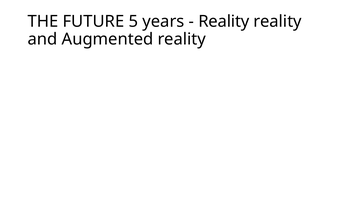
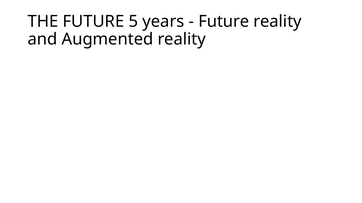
Reality at (224, 21): Reality -> Future
